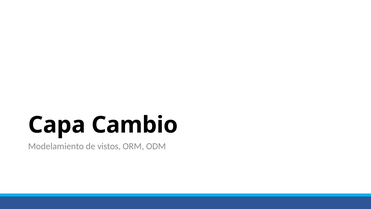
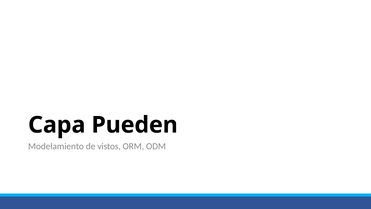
Cambio: Cambio -> Pueden
